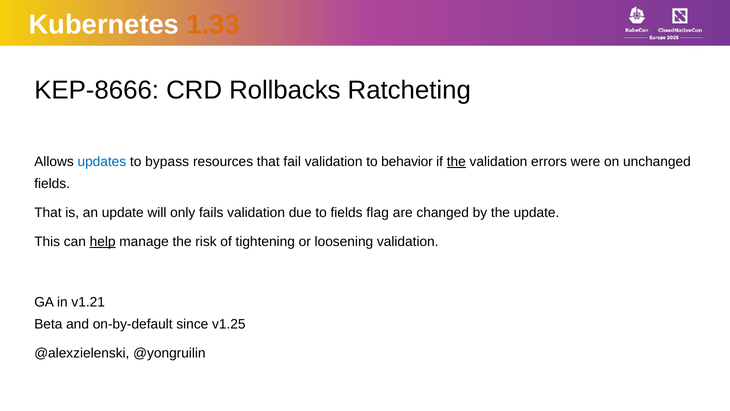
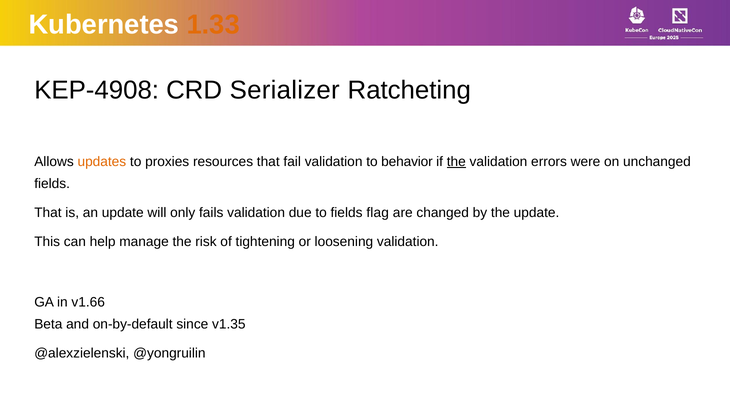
KEP-8666: KEP-8666 -> KEP-4908
Rollbacks: Rollbacks -> Serializer
updates colour: blue -> orange
bypass: bypass -> proxies
help underline: present -> none
v1.21: v1.21 -> v1.66
v1.25: v1.25 -> v1.35
